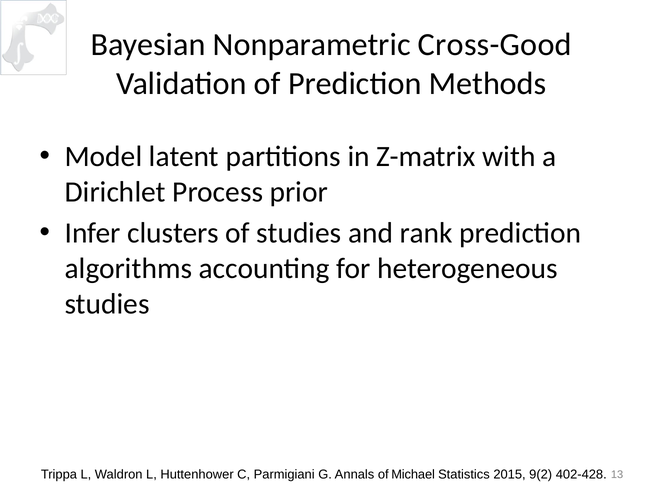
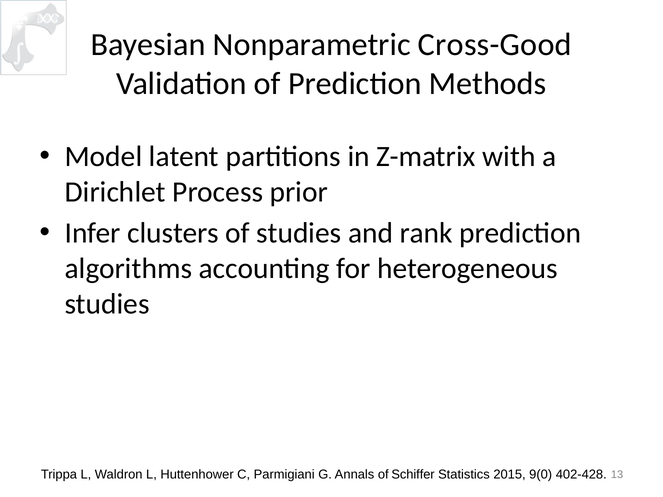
Michael: Michael -> Schiffer
9(2: 9(2 -> 9(0
